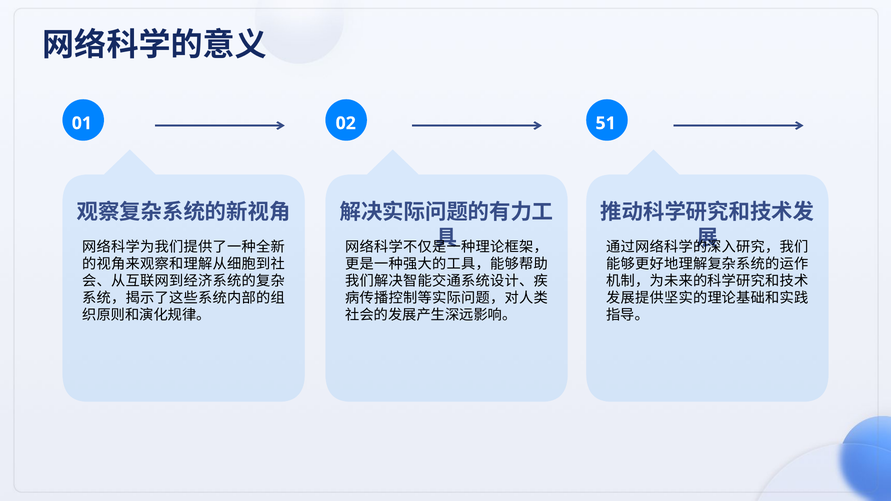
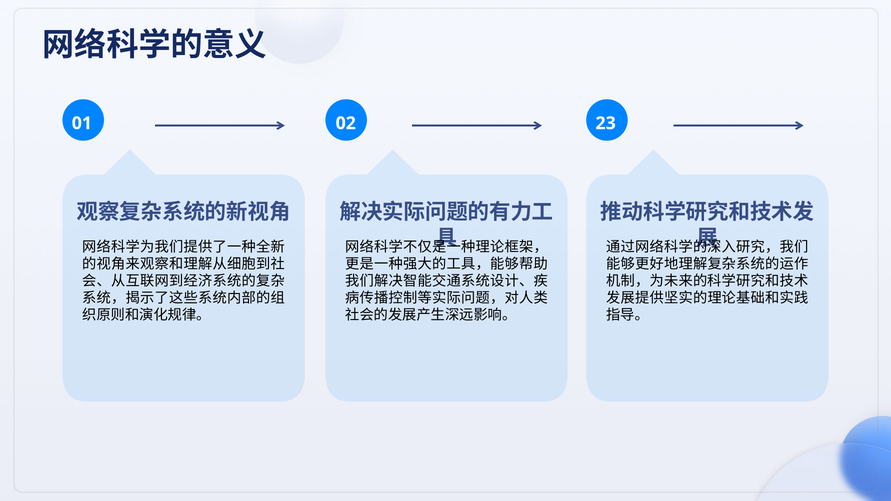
51: 51 -> 23
